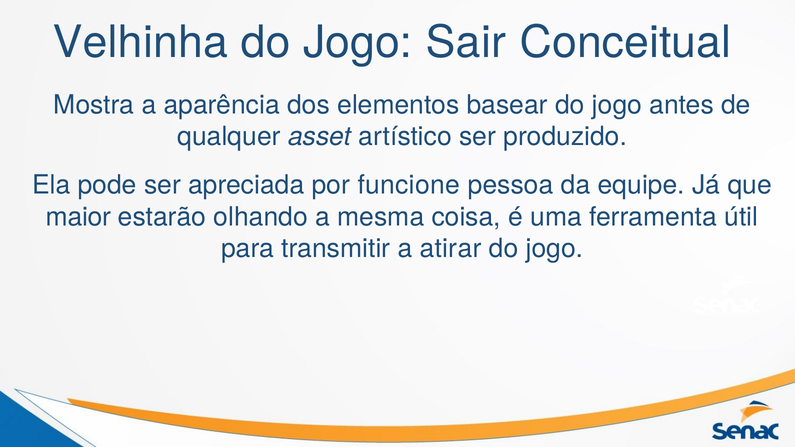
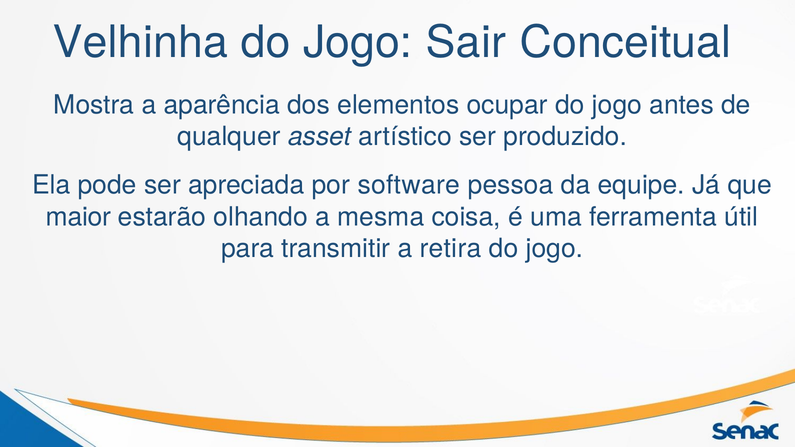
basear: basear -> ocupar
funcione: funcione -> software
atirar: atirar -> retira
